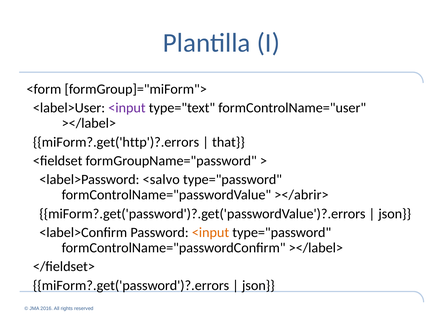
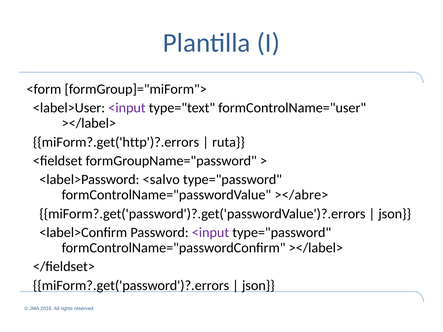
that: that -> ruta
></abrir>: ></abrir> -> ></abre>
<input at (211, 233) colour: orange -> purple
